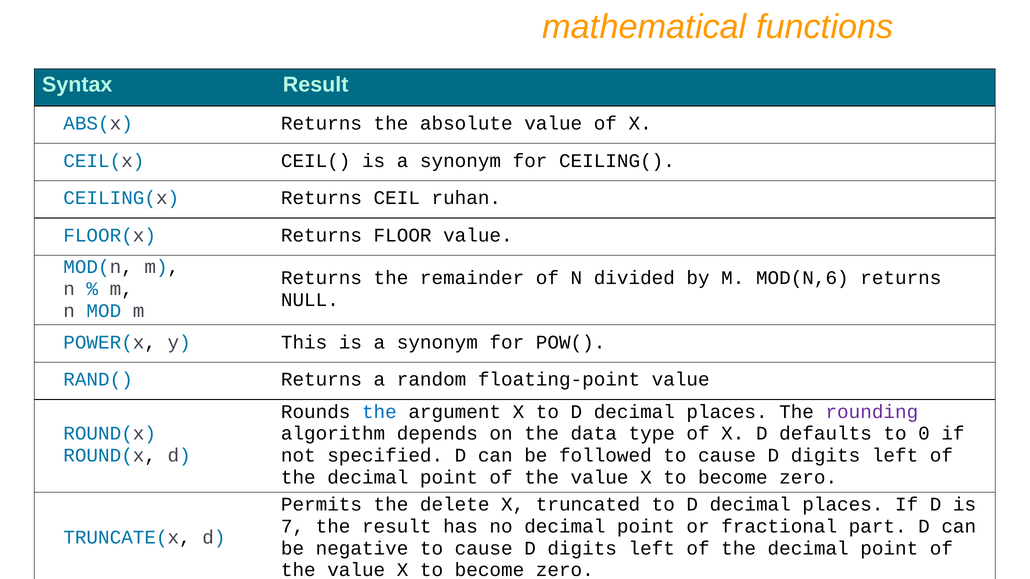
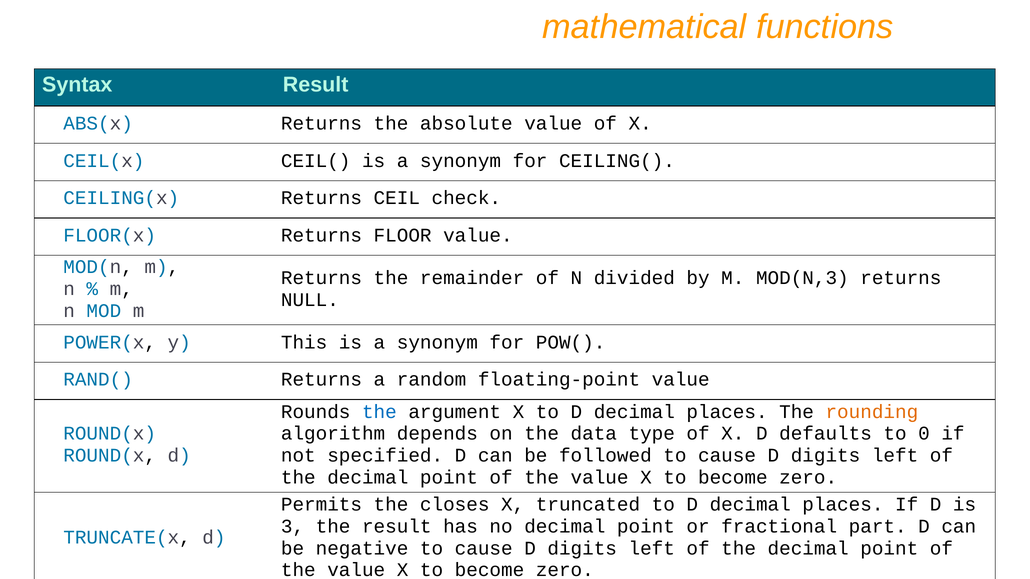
ruhan: ruhan -> check
MOD(N,6: MOD(N,6 -> MOD(N,3
rounding colour: purple -> orange
delete: delete -> closes
7: 7 -> 3
